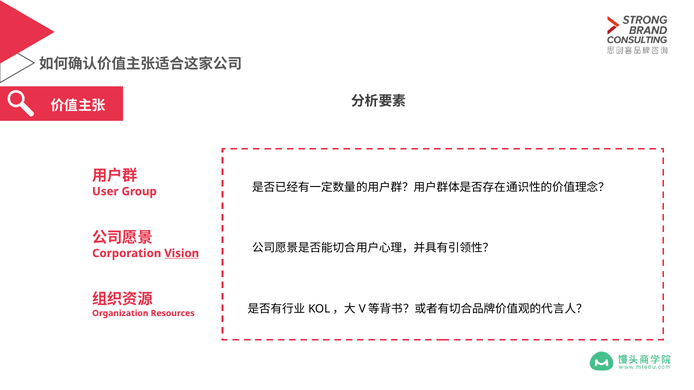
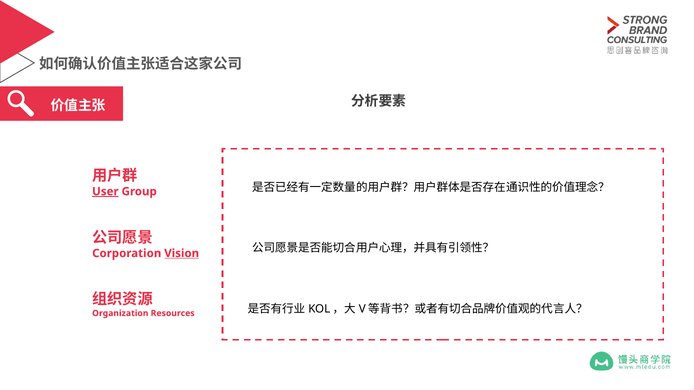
User underline: none -> present
